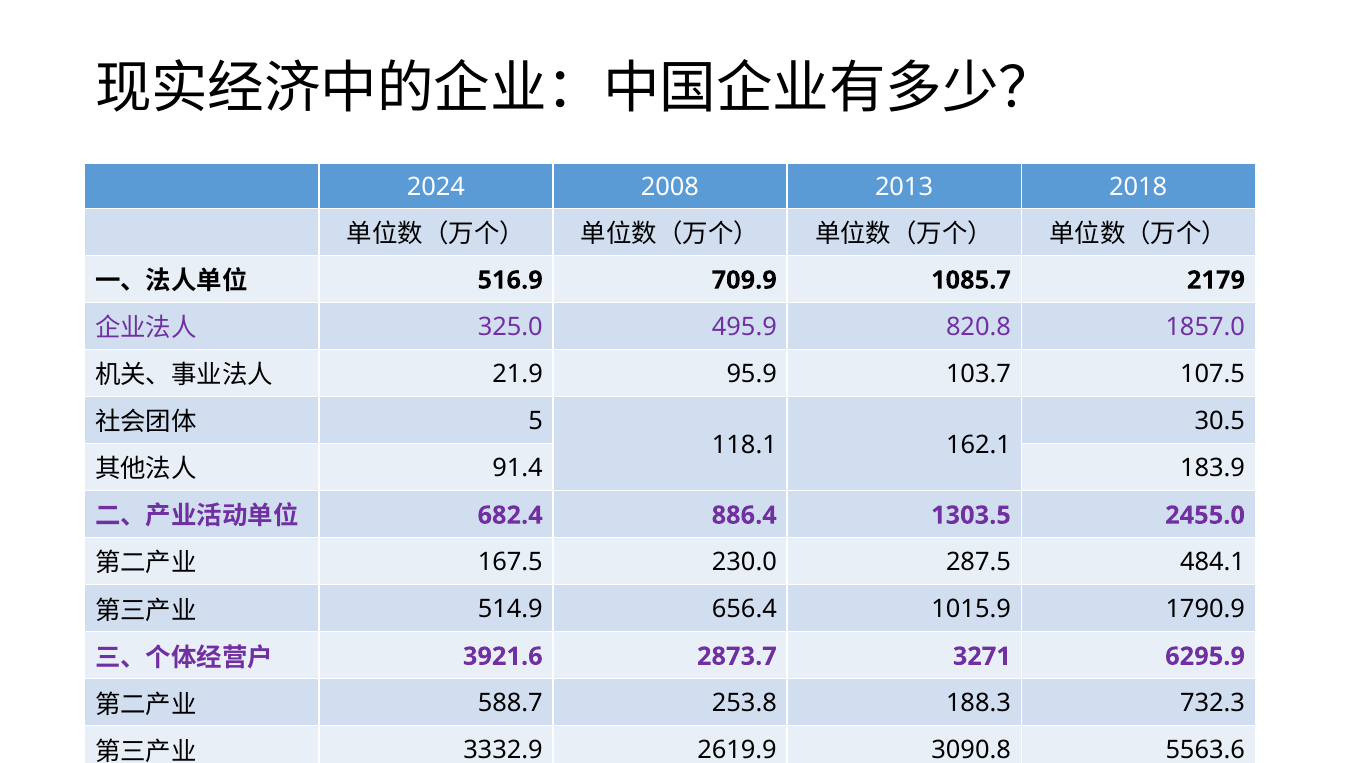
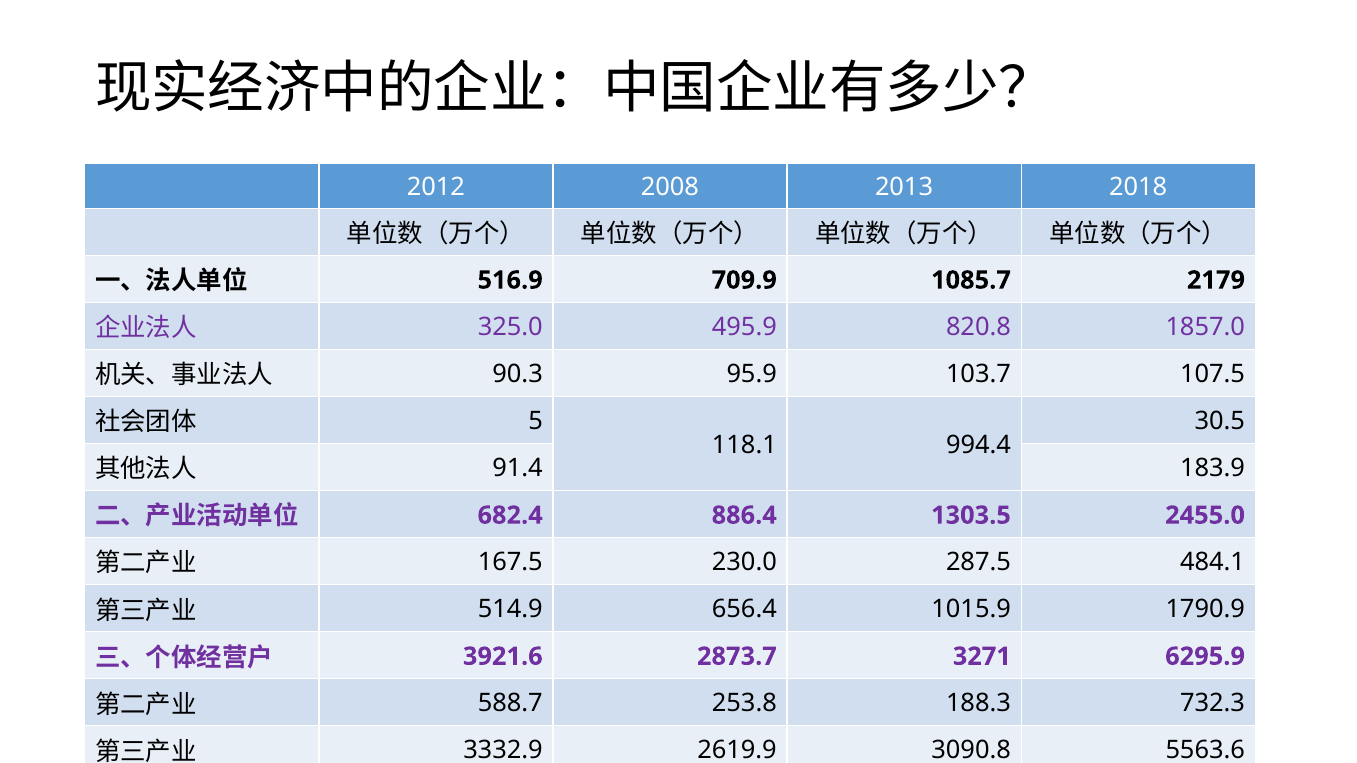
2024: 2024 -> 2012
21.9: 21.9 -> 90.3
162.1: 162.1 -> 994.4
